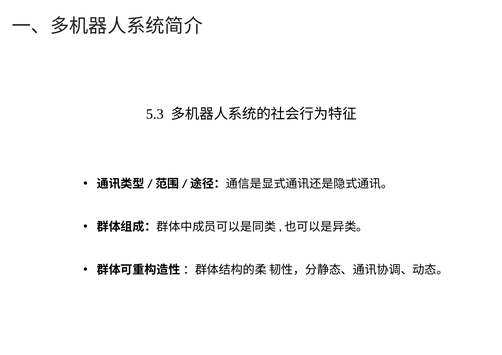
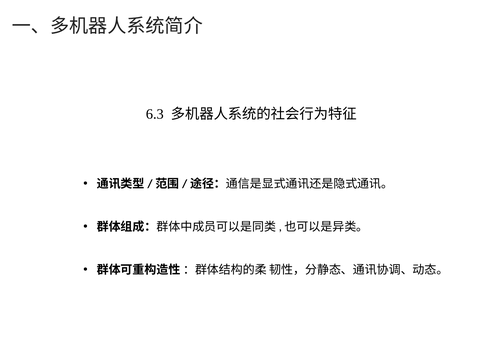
5.3: 5.3 -> 6.3
